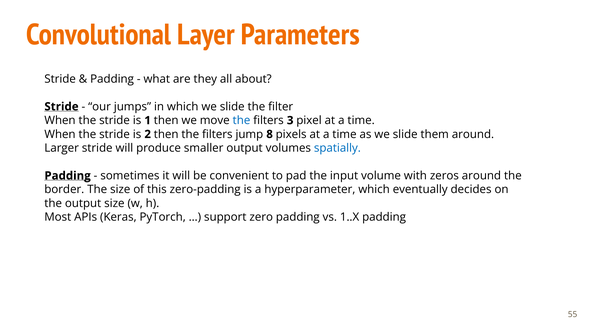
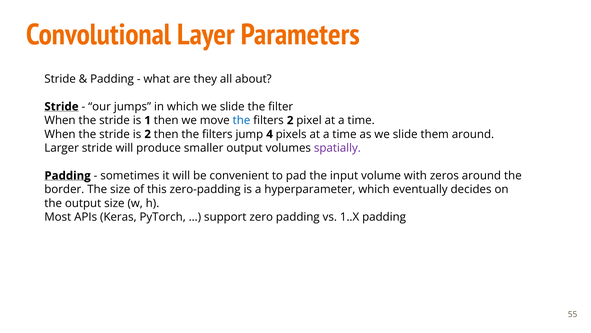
filters 3: 3 -> 2
8: 8 -> 4
spatially colour: blue -> purple
